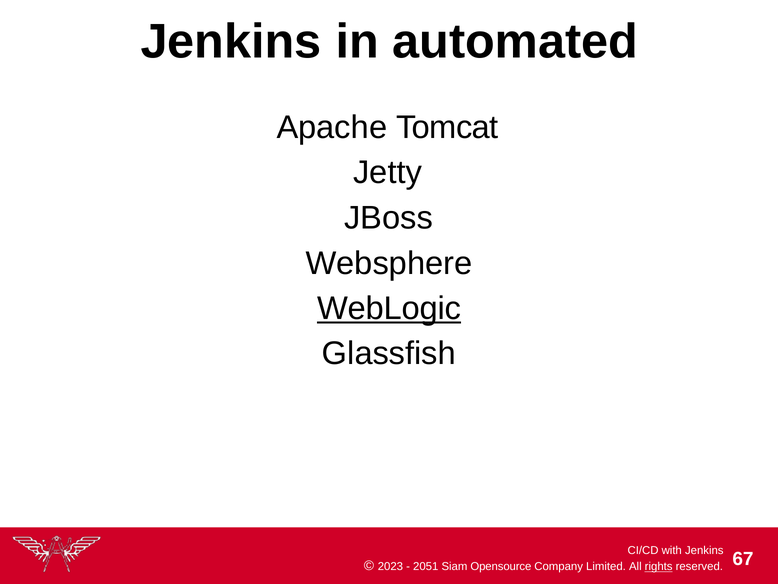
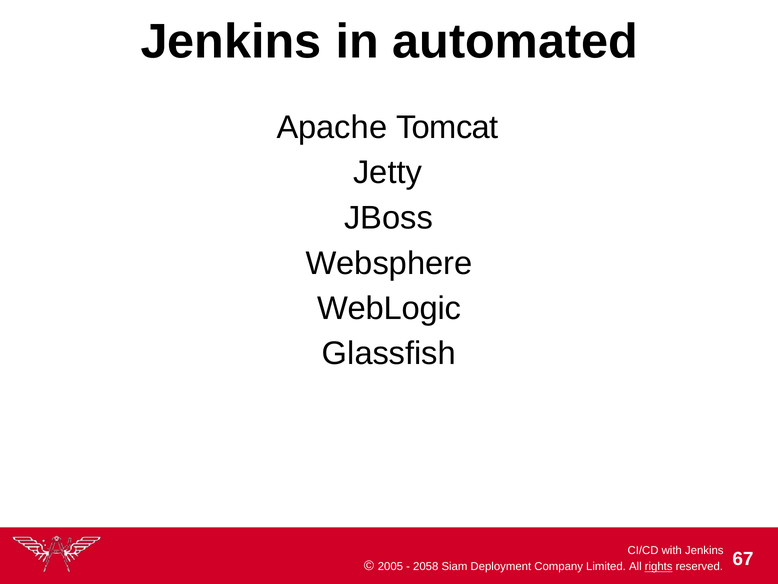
WebLogic underline: present -> none
2023: 2023 -> 2005
2051: 2051 -> 2058
Opensource: Opensource -> Deployment
